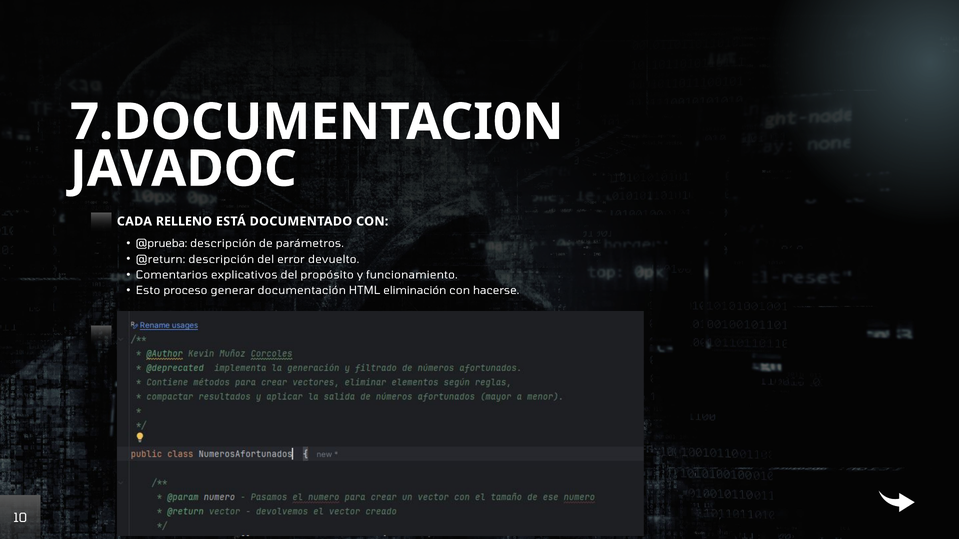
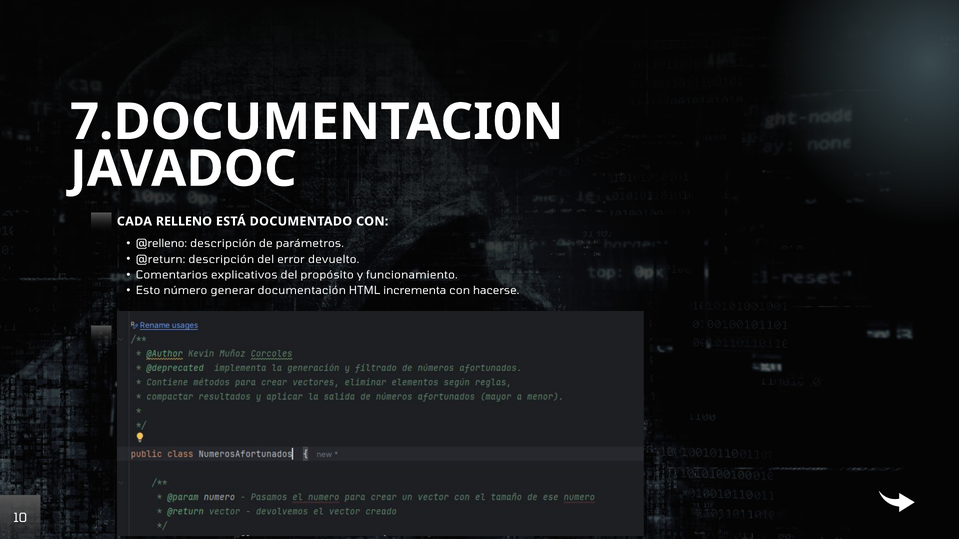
@prueba: @prueba -> @relleno
proceso: proceso -> número
eliminación: eliminación -> incrementa
